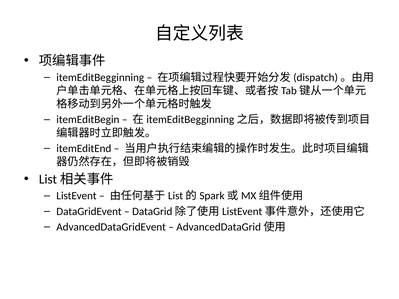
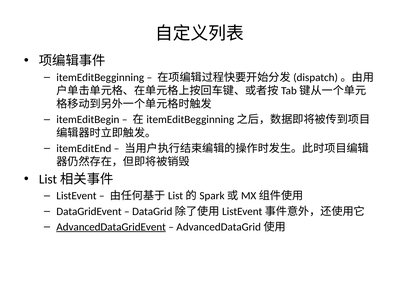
AdvancedDataGridEvent underline: none -> present
